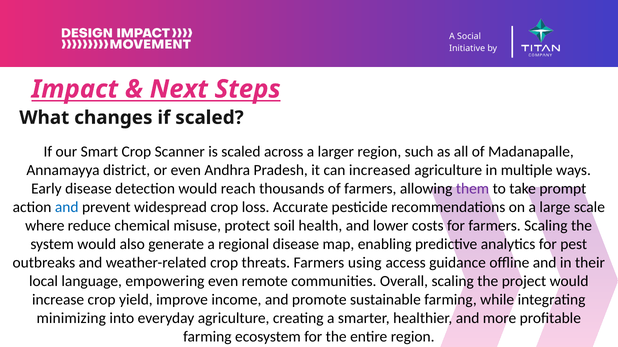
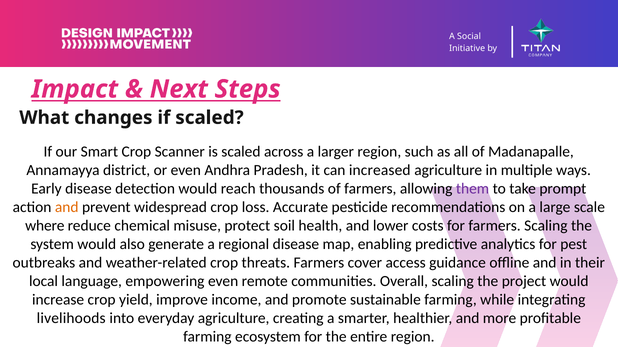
and at (67, 208) colour: blue -> orange
using: using -> cover
minimizing: minimizing -> livelihoods
